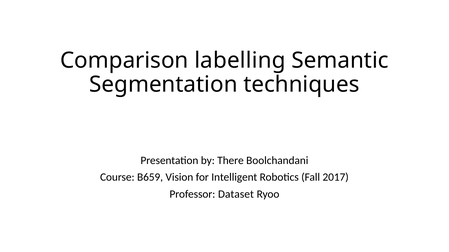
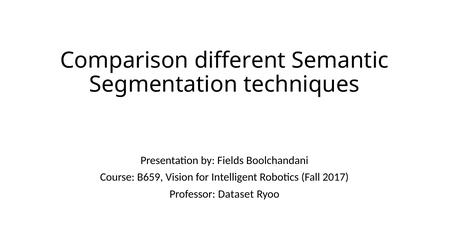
labelling: labelling -> different
There: There -> Fields
